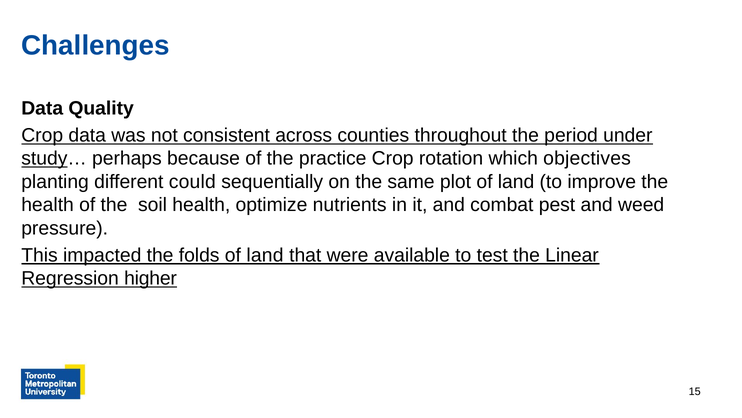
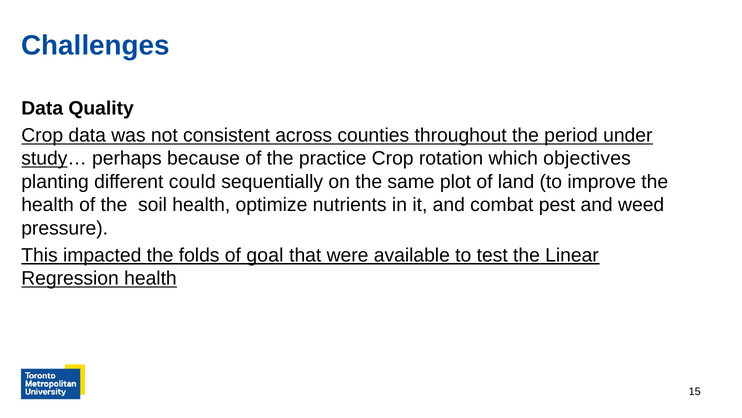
folds of land: land -> goal
Regression higher: higher -> health
